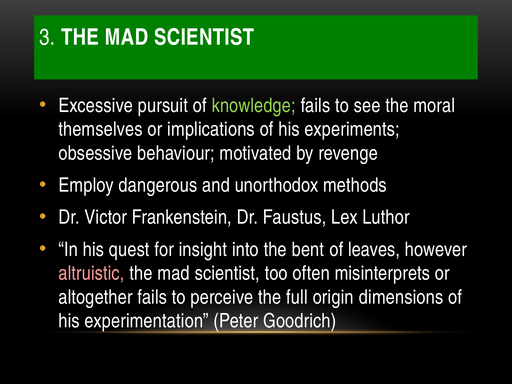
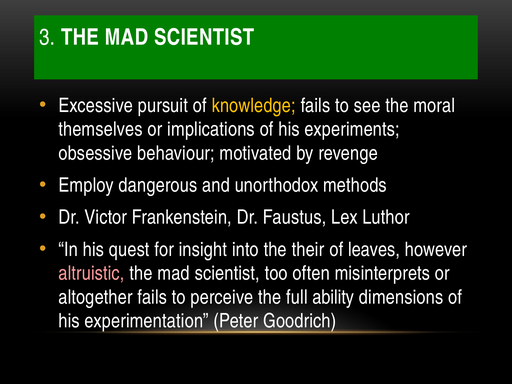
knowledge colour: light green -> yellow
bent: bent -> their
origin: origin -> ability
